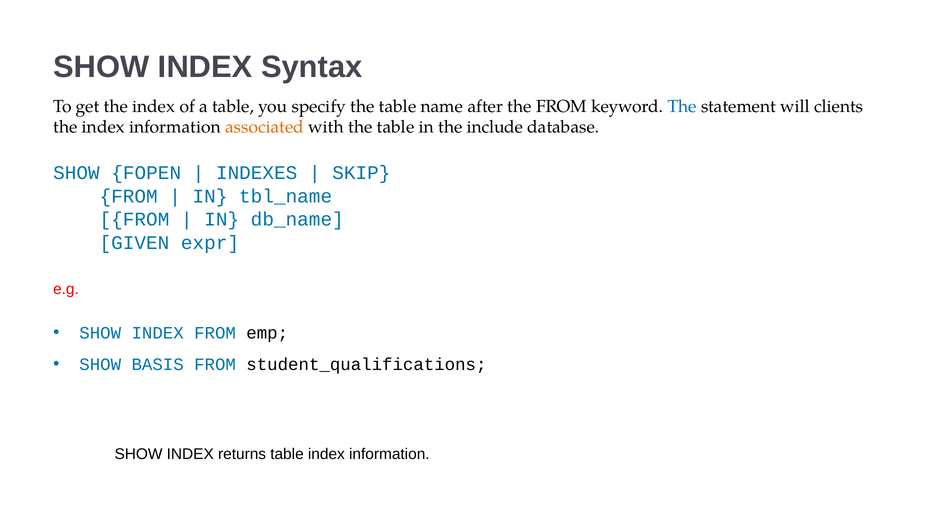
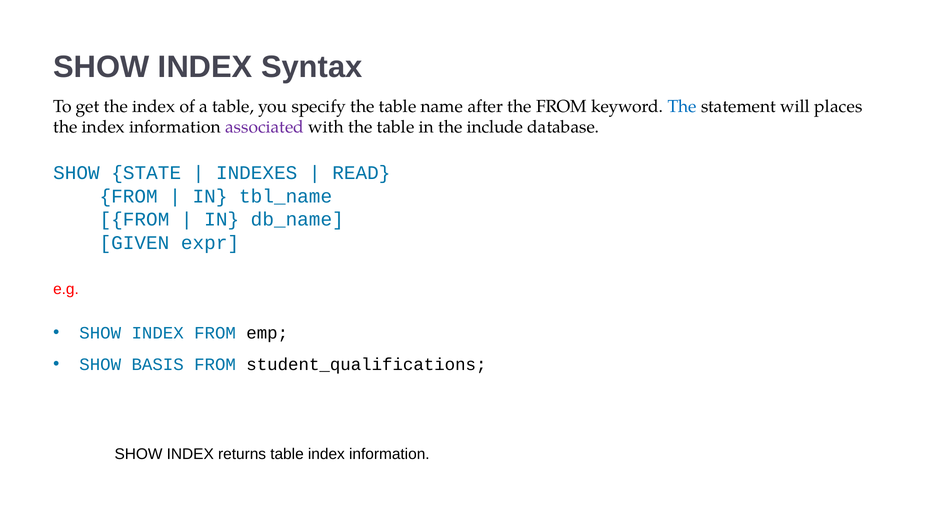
clients: clients -> places
associated colour: orange -> purple
FOPEN: FOPEN -> STATE
SKIP: SKIP -> READ
